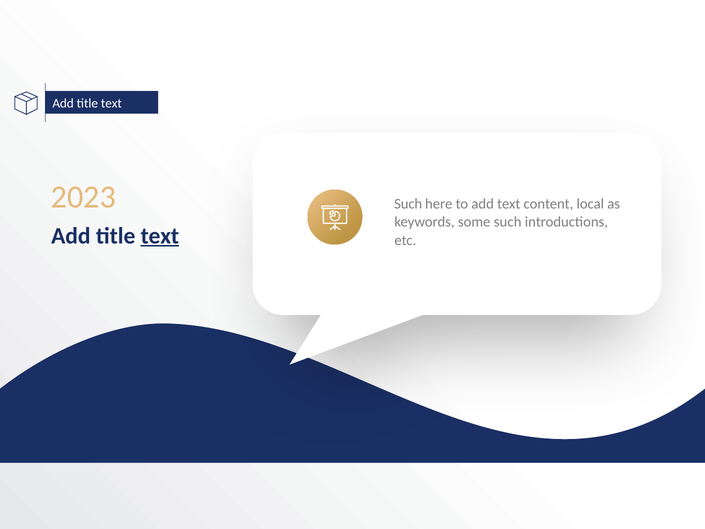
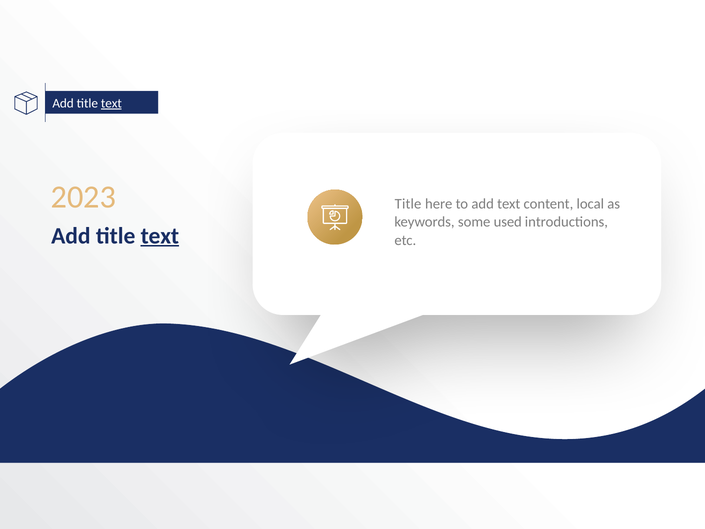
text at (111, 103) underline: none -> present
2023 Such: Such -> Title
some such: such -> used
